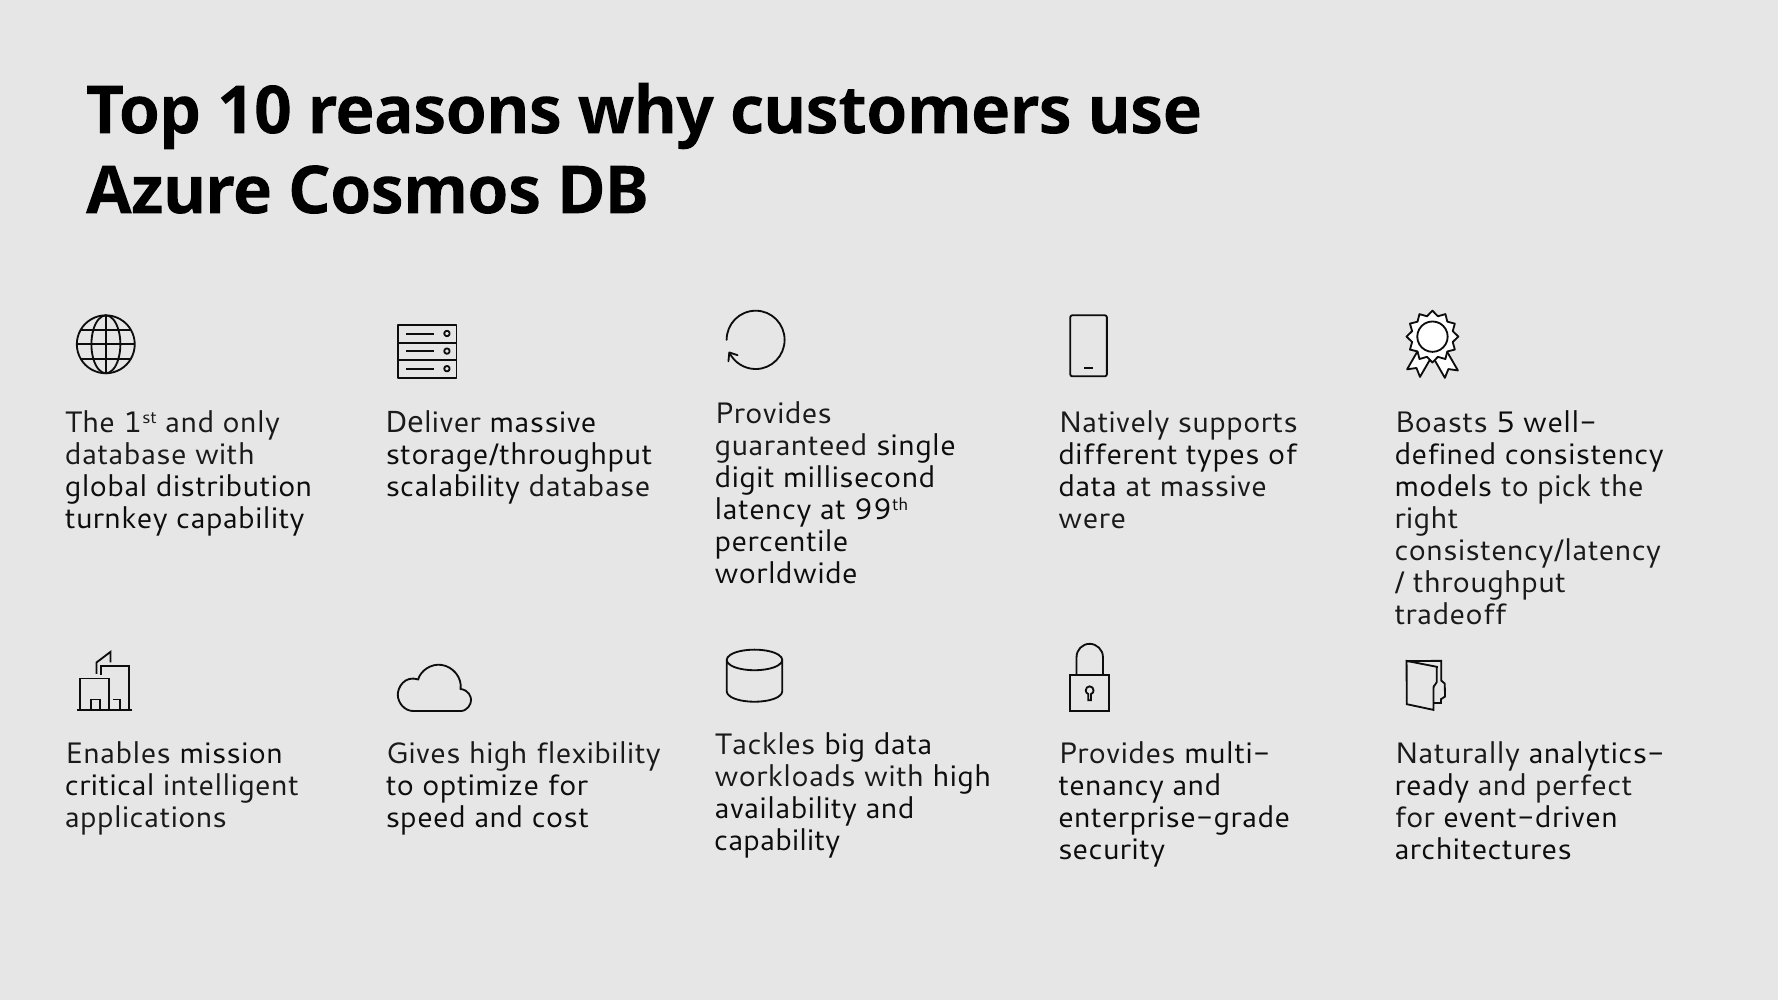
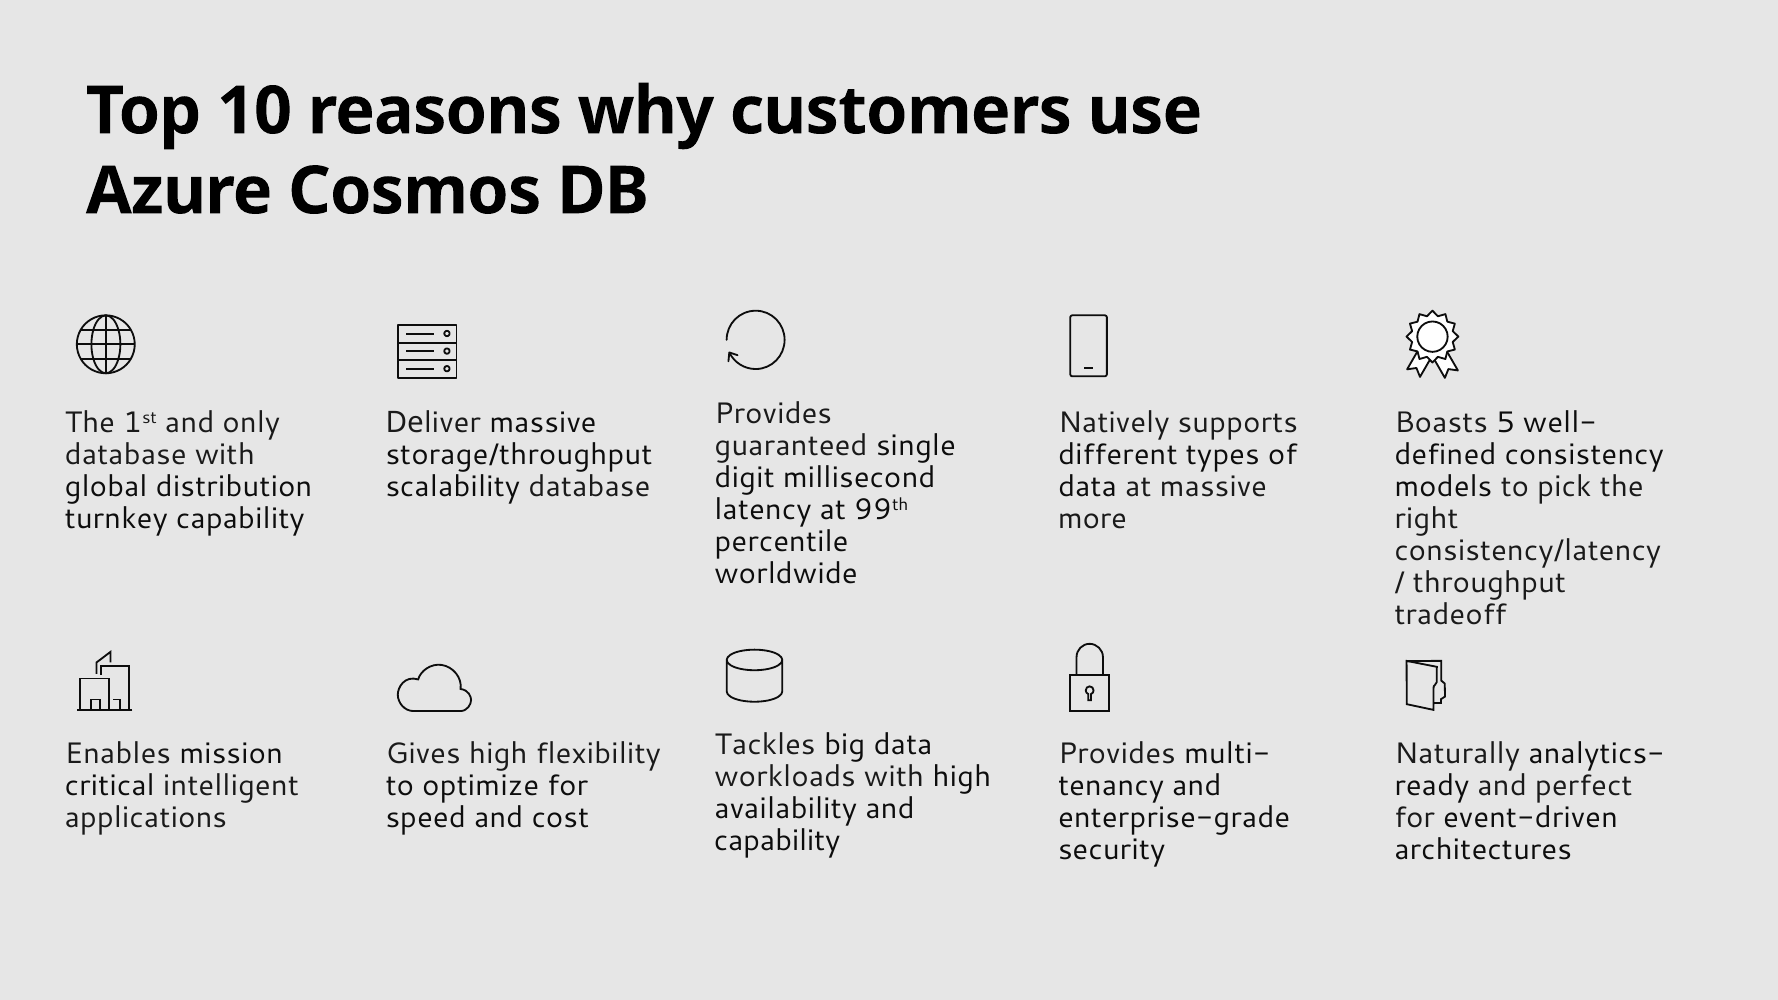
were: were -> more
